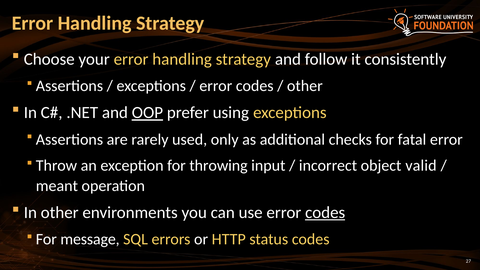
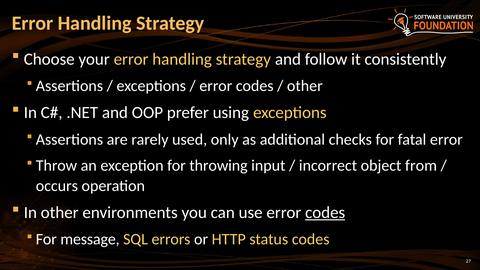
OOP underline: present -> none
valid: valid -> from
meant: meant -> occurs
